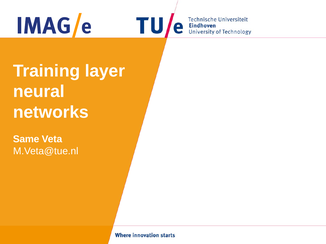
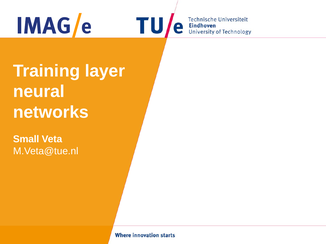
Same: Same -> Small
